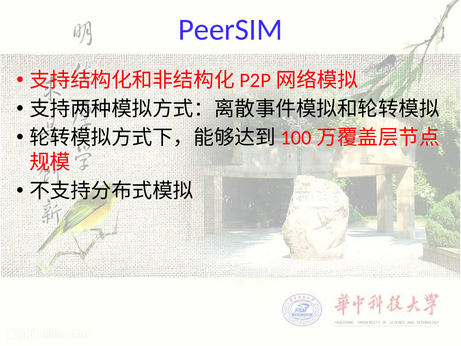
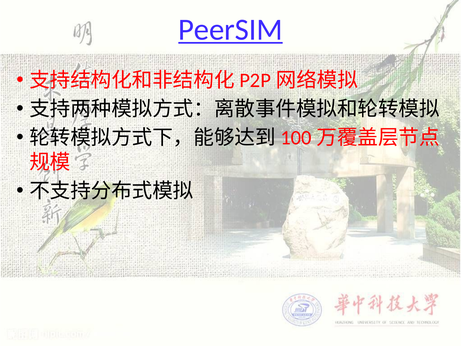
PeerSIM underline: none -> present
